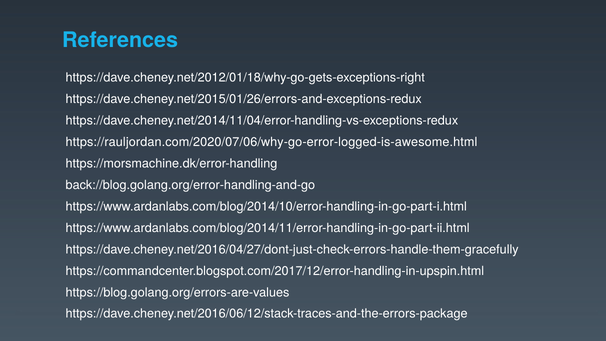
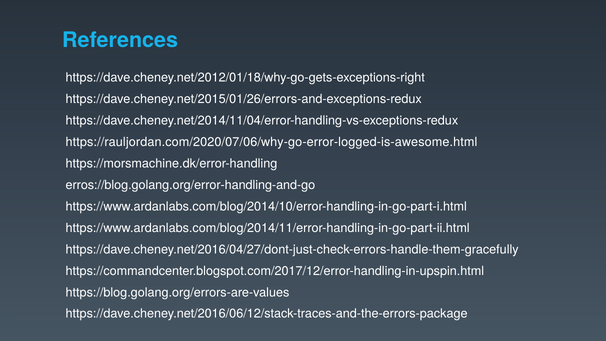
back://blog.golang.org/error-handling-and-go: back://blog.golang.org/error-handling-and-go -> erros://blog.golang.org/error-handling-and-go
